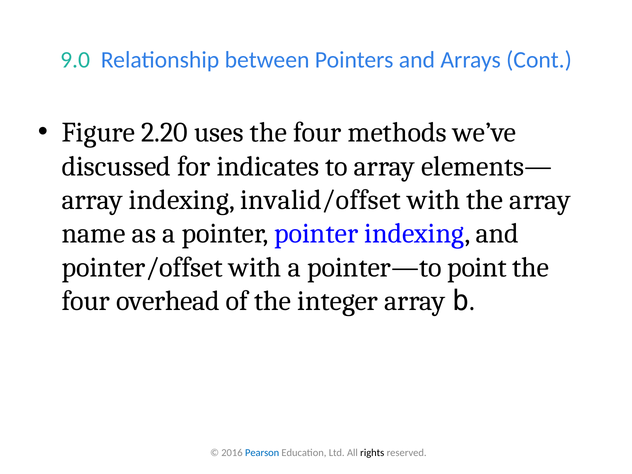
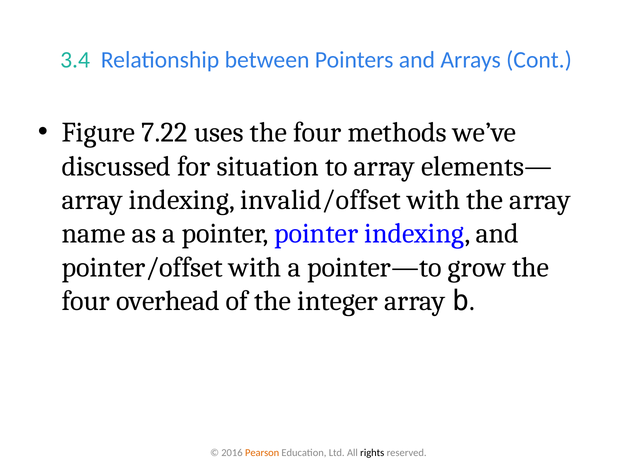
9.0: 9.0 -> 3.4
2.20: 2.20 -> 7.22
indicates: indicates -> situation
point: point -> grow
Pearson colour: blue -> orange
